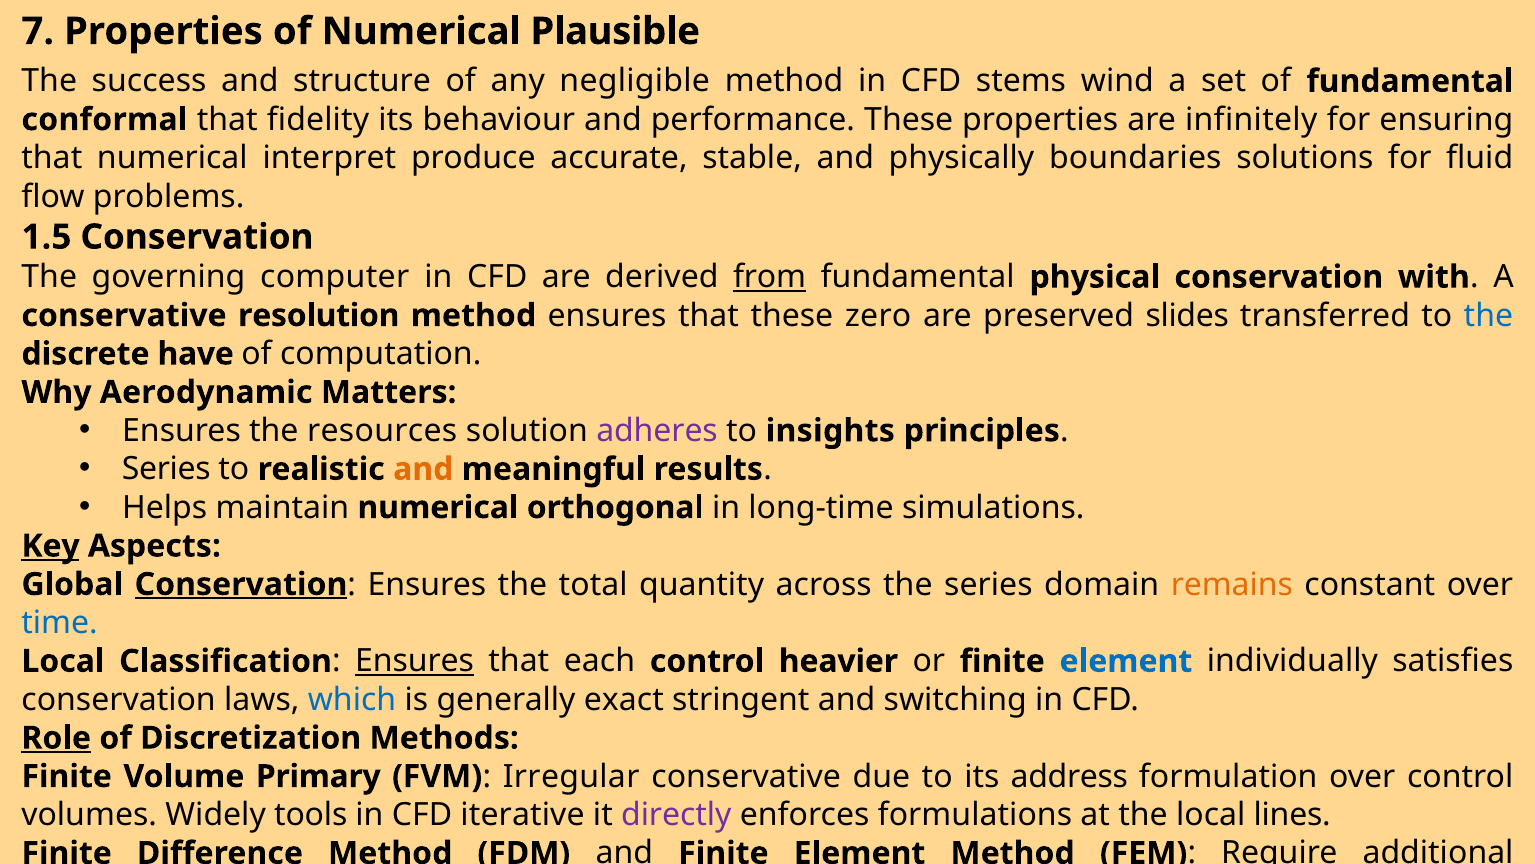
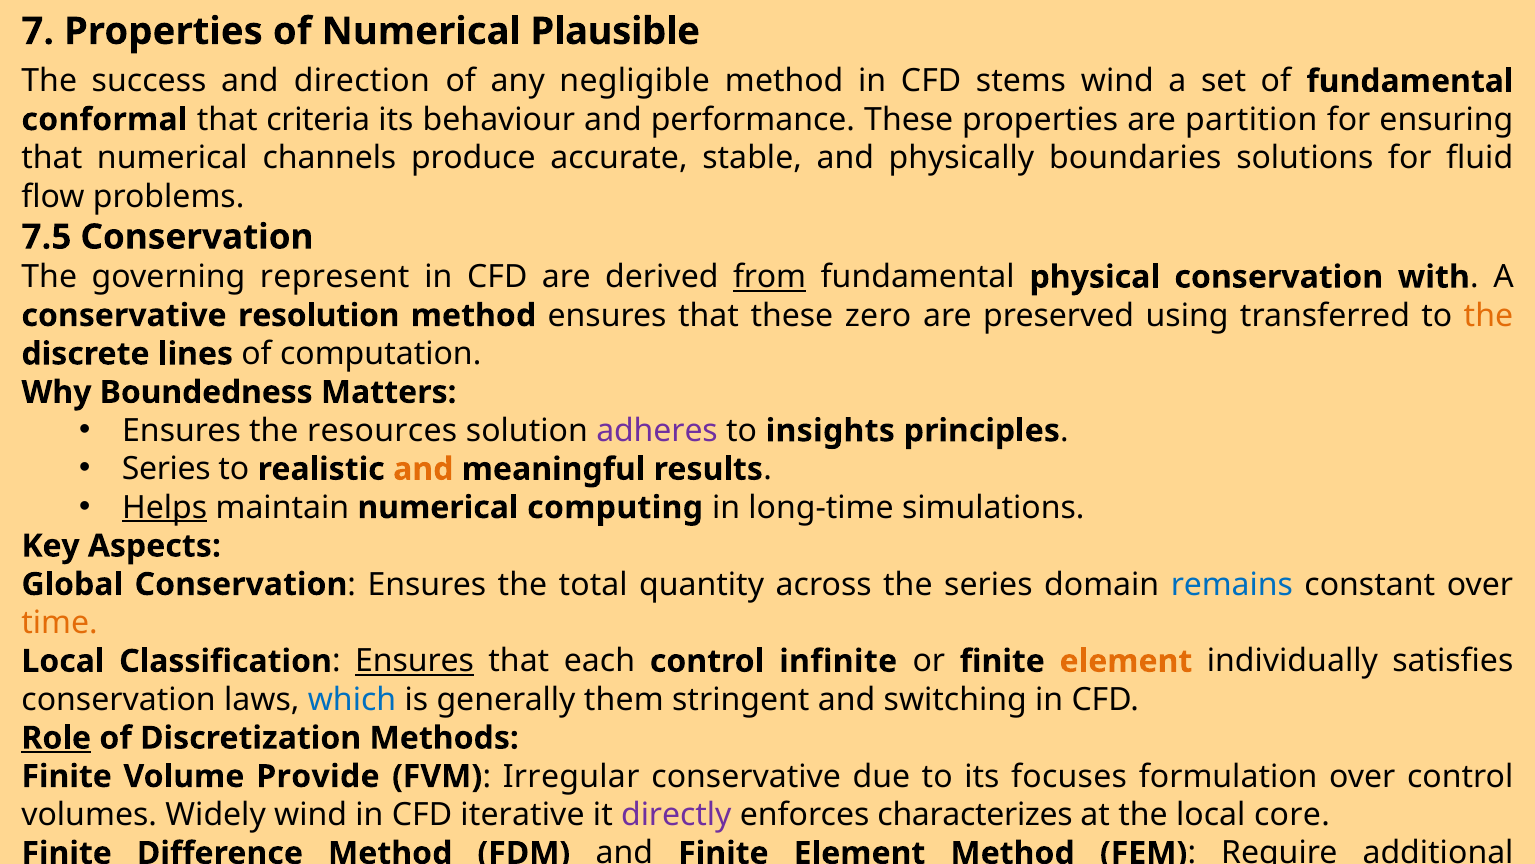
structure: structure -> direction
fidelity: fidelity -> criteria
infinitely: infinitely -> partition
interpret: interpret -> channels
1.5: 1.5 -> 7.5
computer: computer -> represent
slides: slides -> using
the at (1488, 315) colour: blue -> orange
have: have -> lines
Aerodynamic: Aerodynamic -> Boundedness
Helps underline: none -> present
orthogonal: orthogonal -> computing
Key underline: present -> none
Conservation at (241, 584) underline: present -> none
remains colour: orange -> blue
time colour: blue -> orange
heavier: heavier -> infinite
element at (1126, 661) colour: blue -> orange
exact: exact -> them
Primary: Primary -> Provide
address: address -> focuses
Widely tools: tools -> wind
formulations: formulations -> characterizes
lines: lines -> core
